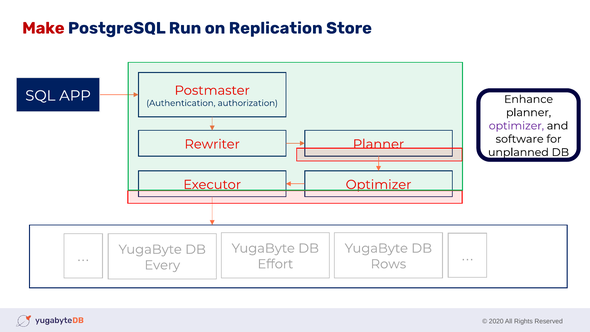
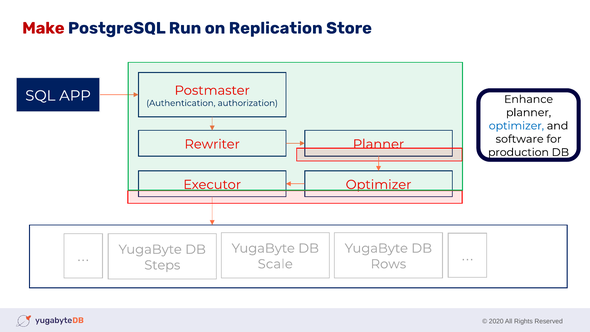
optimizer at (516, 126) colour: purple -> blue
unplanned: unplanned -> production
Effort: Effort -> Scale
Every: Every -> Steps
